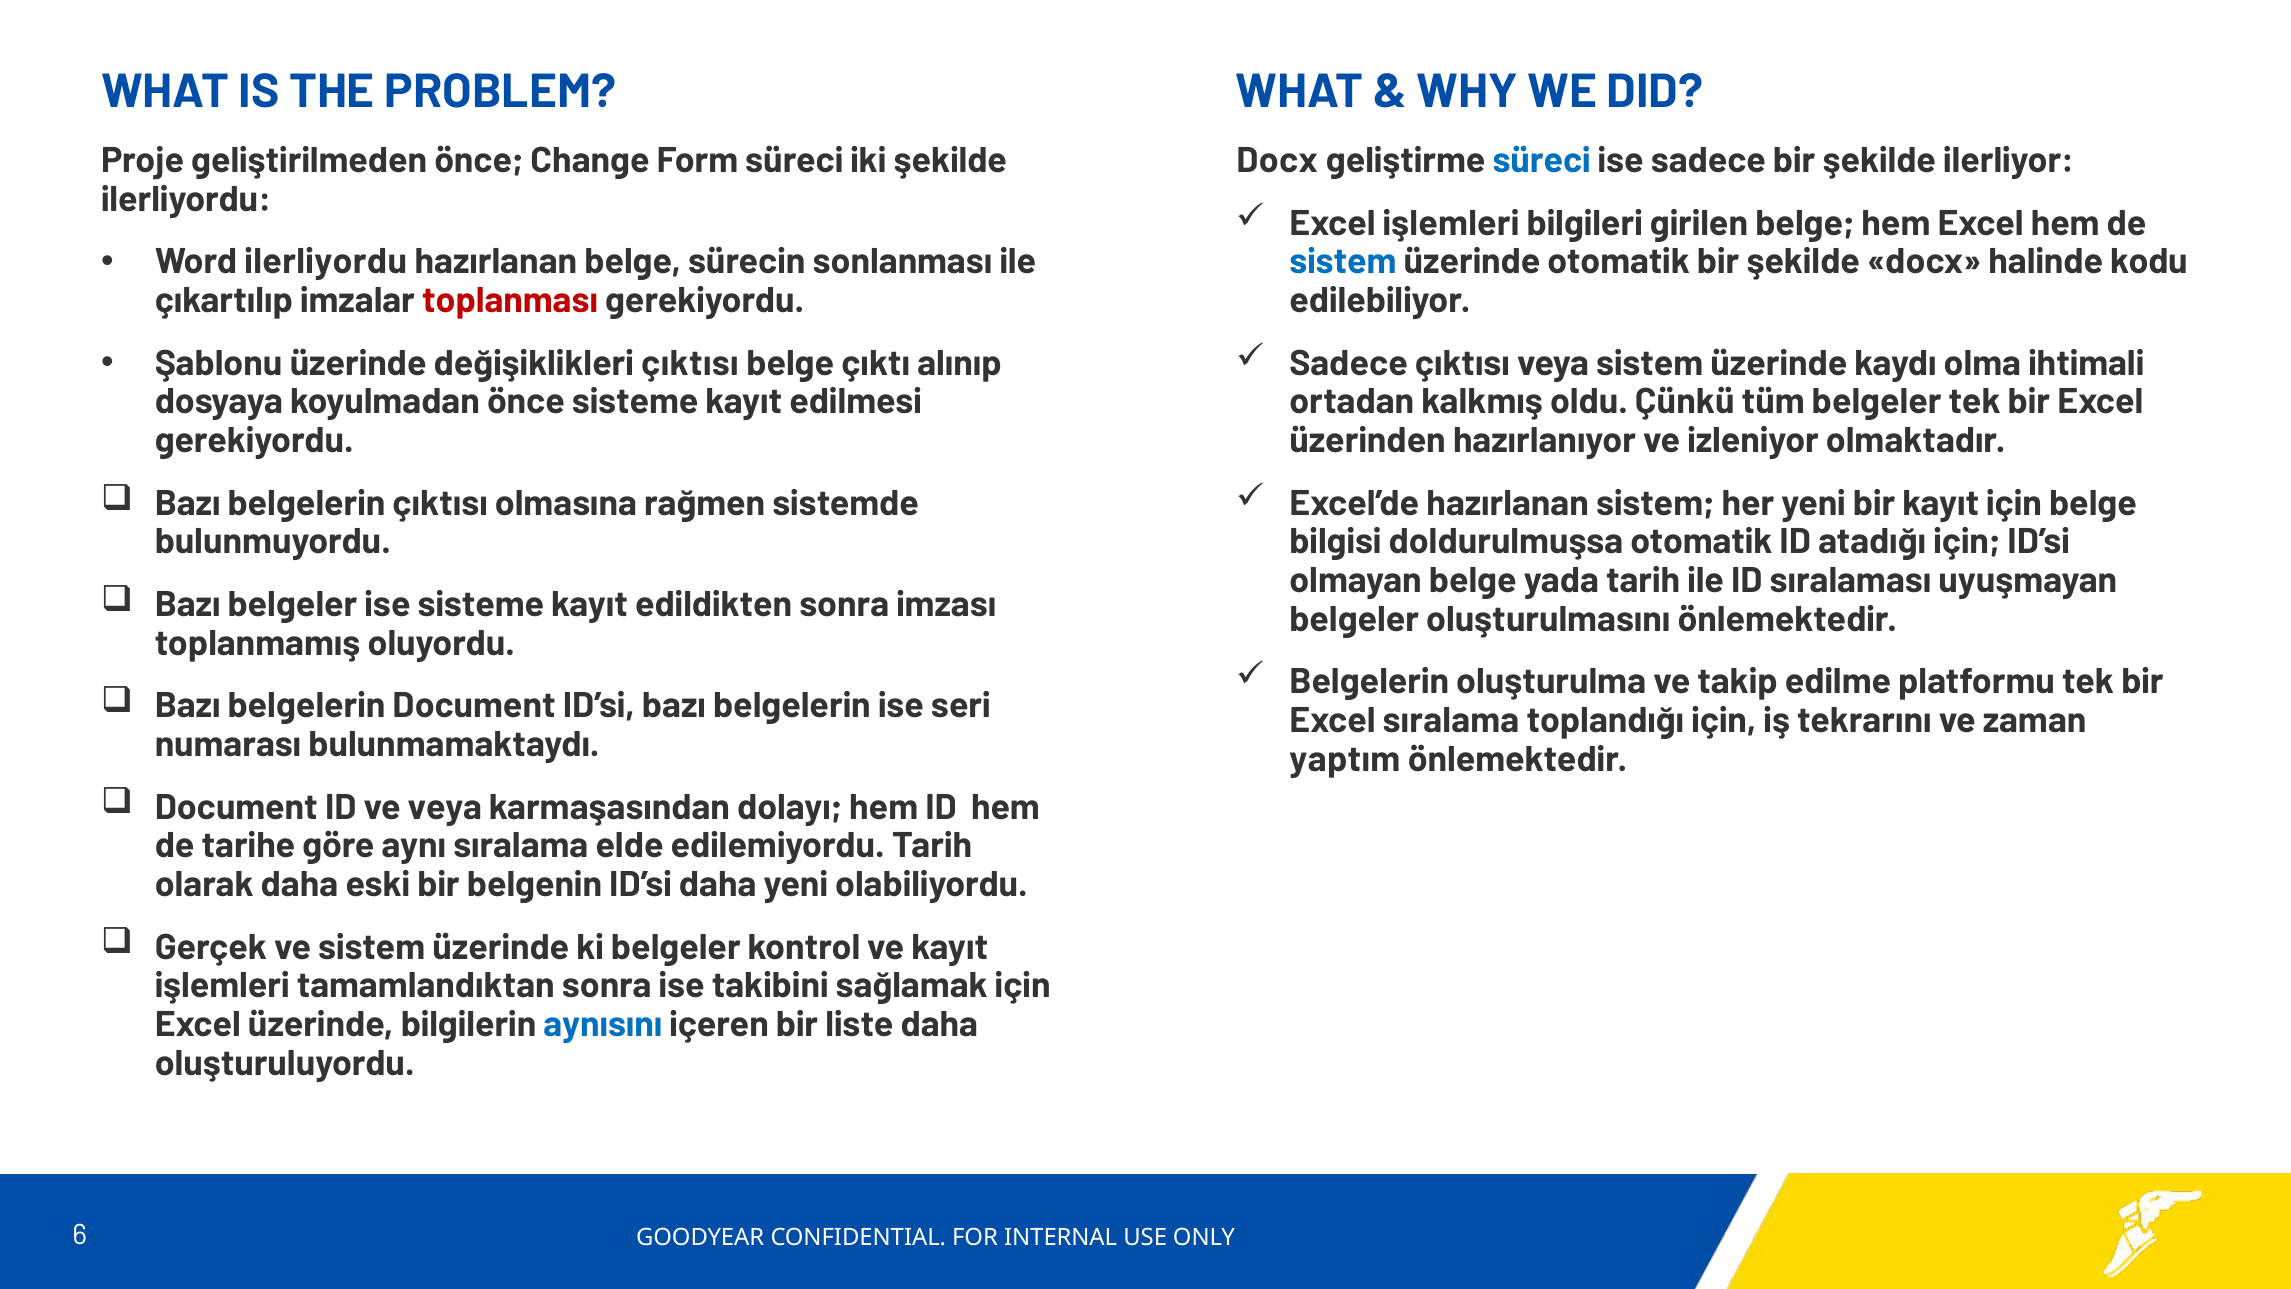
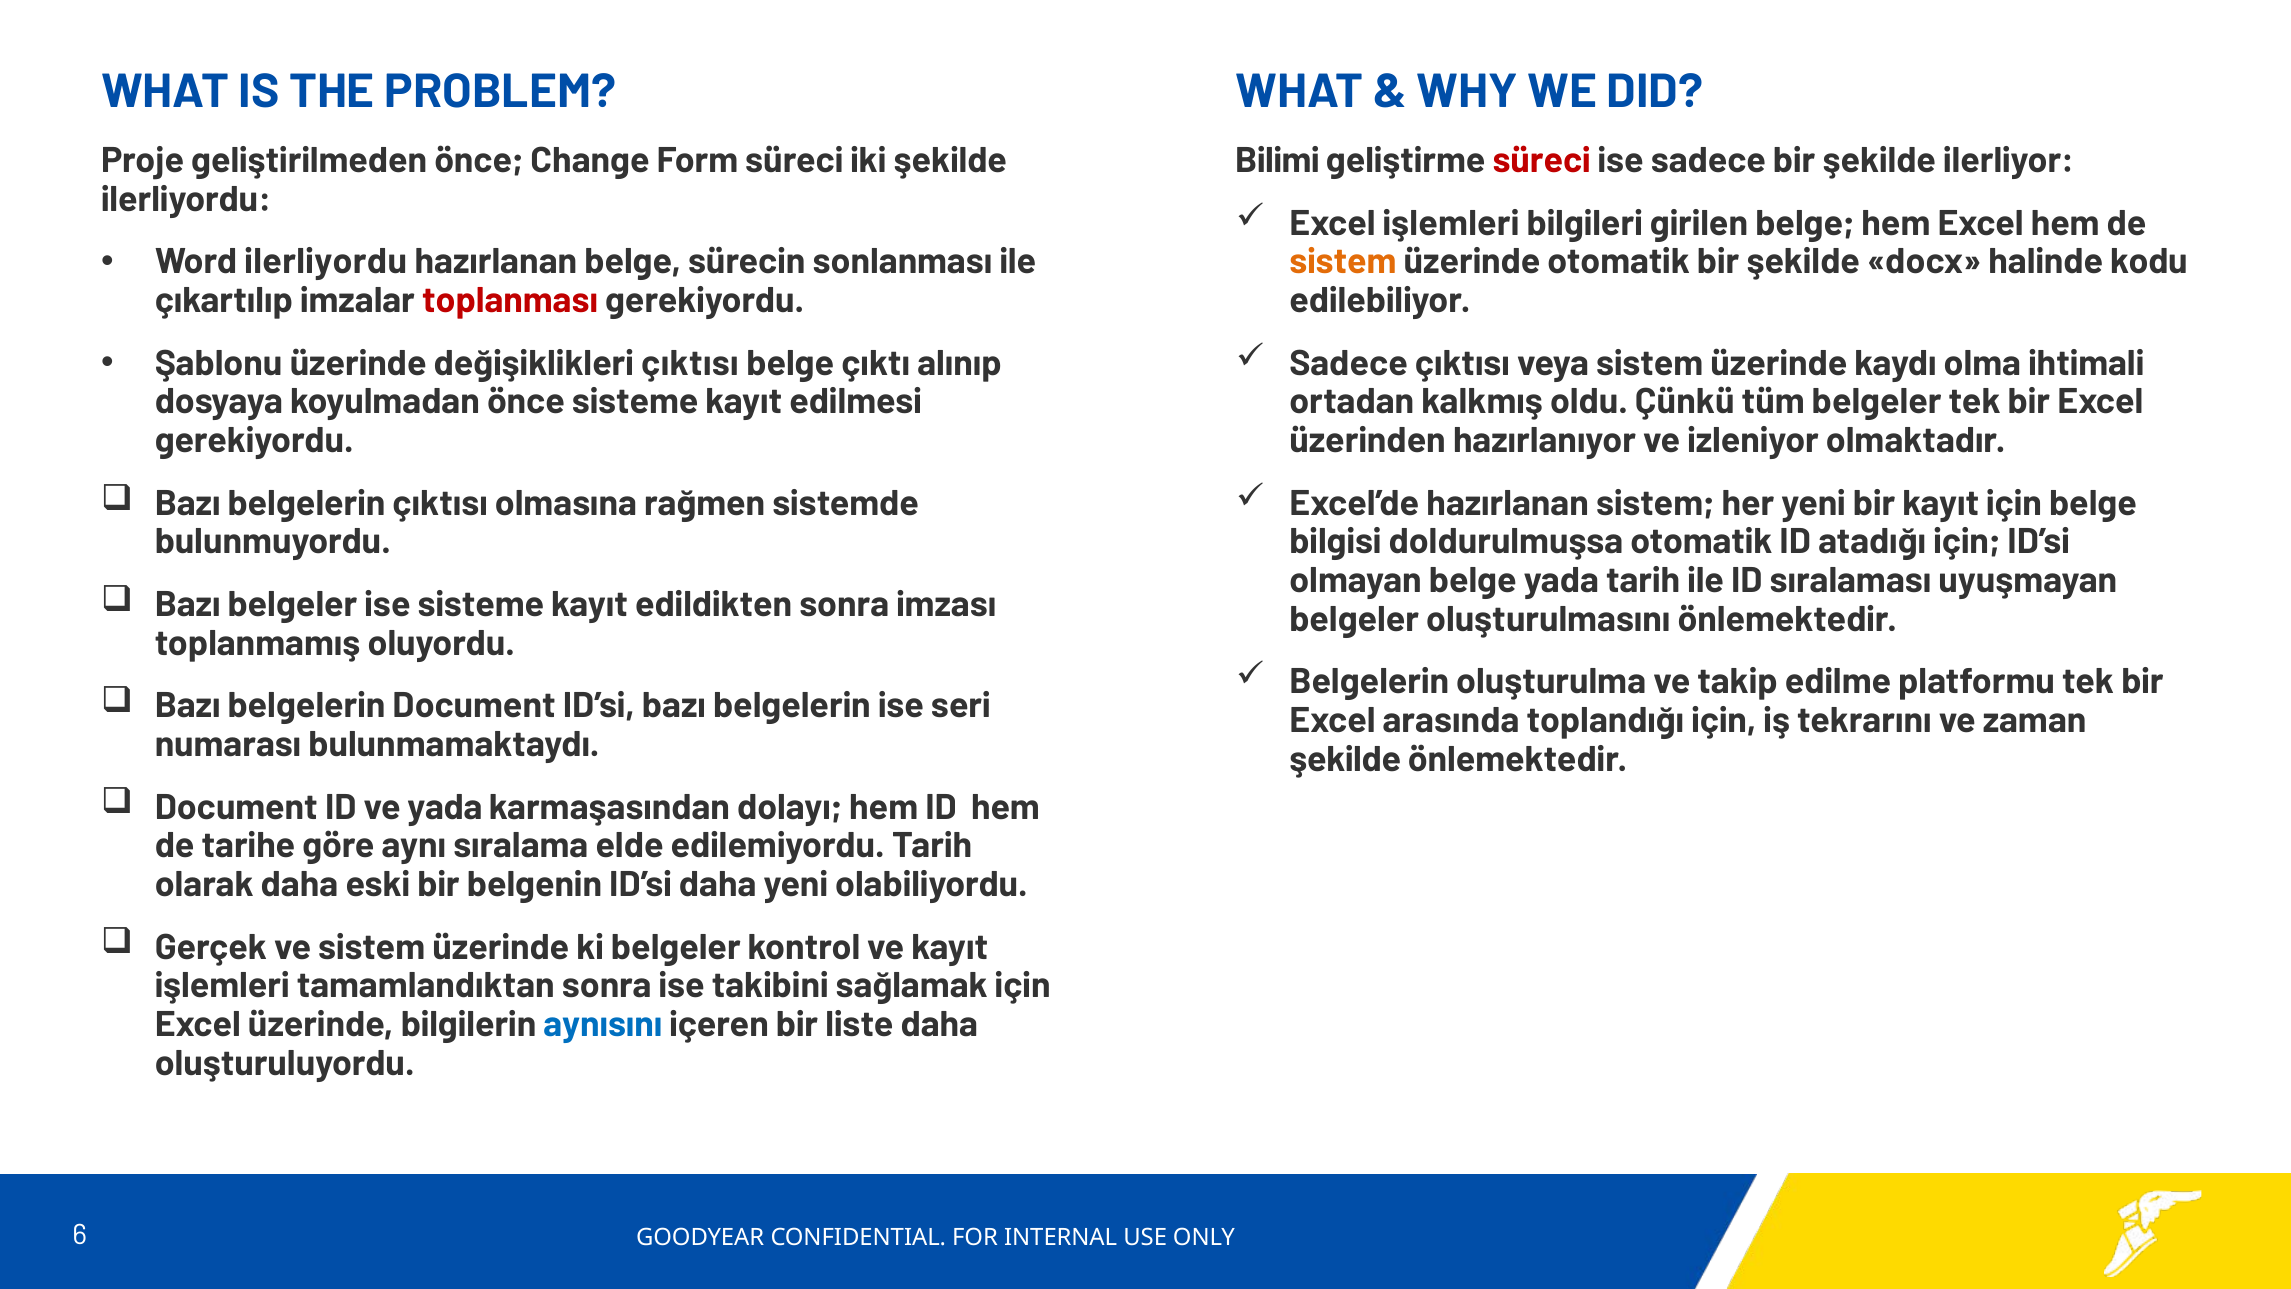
Docx at (1277, 161): Docx -> Bilimi
süreci at (1542, 161) colour: blue -> red
sistem at (1343, 262) colour: blue -> orange
Excel sıralama: sıralama -> arasında
yaptım at (1345, 759): yaptım -> şekilde
ve veya: veya -> yada
